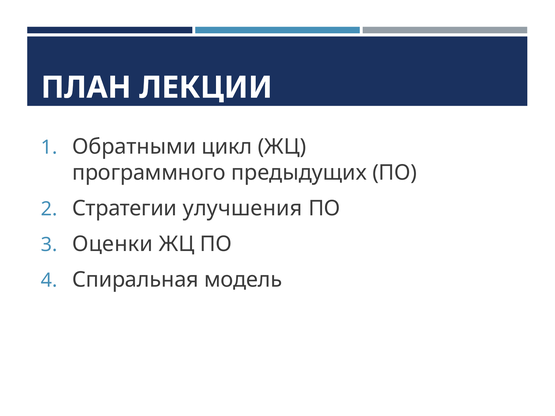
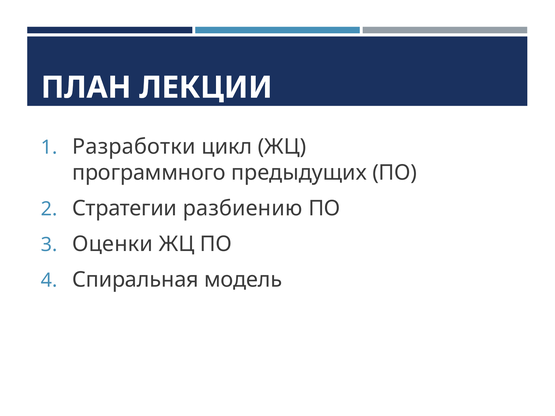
Обратными: Обратными -> Разработки
улучшения: улучшения -> разбиению
